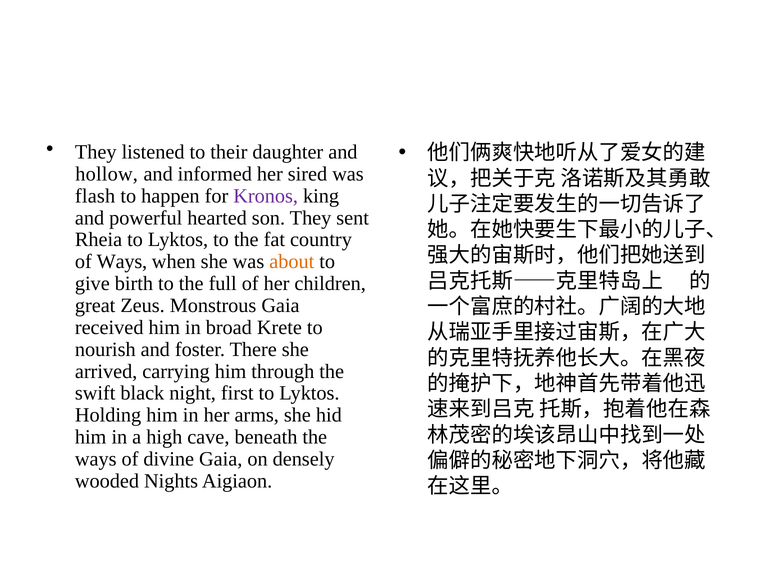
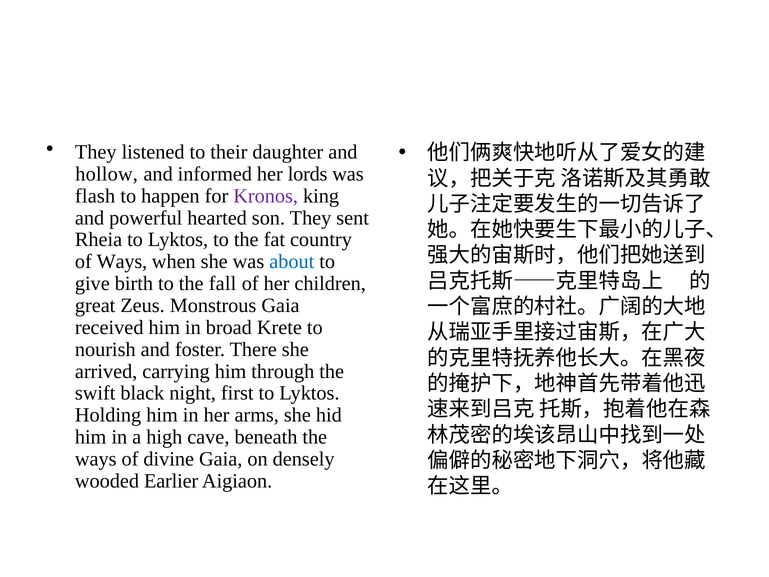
sired: sired -> lords
about colour: orange -> blue
full: full -> fall
Nights: Nights -> Earlier
